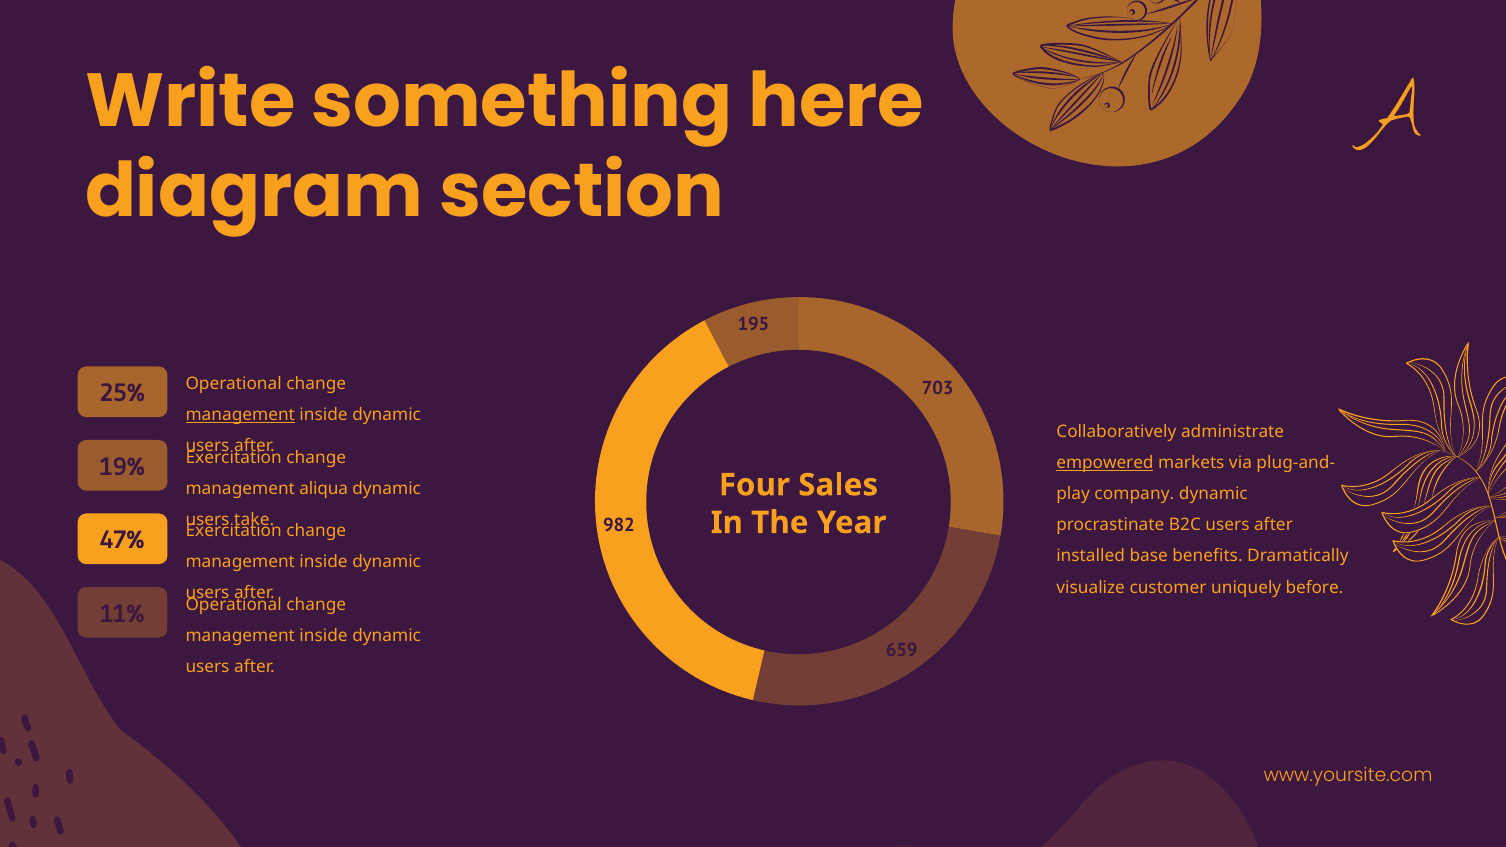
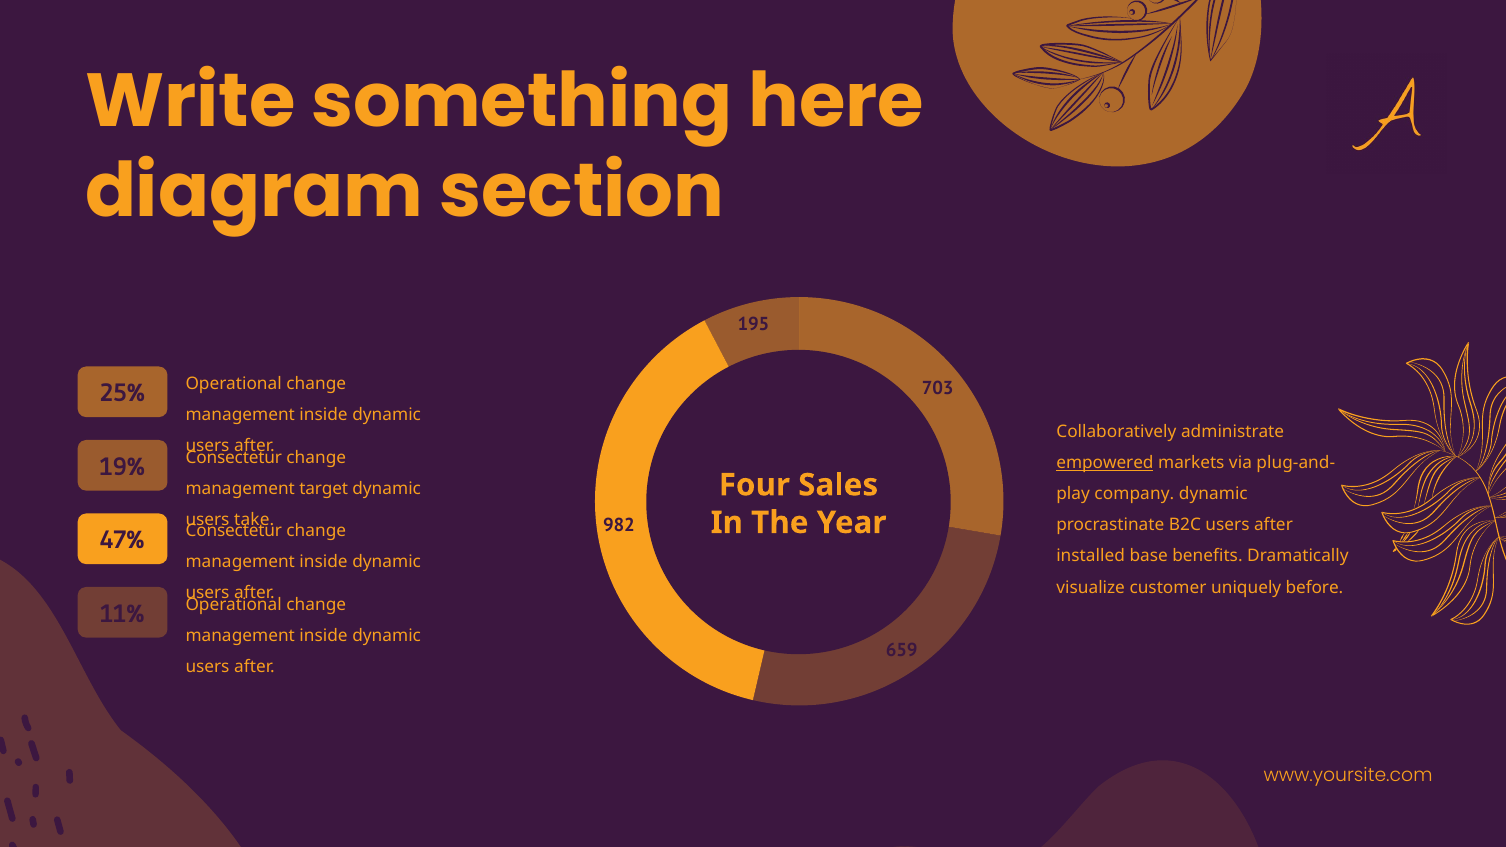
management at (240, 415) underline: present -> none
Exercitation at (234, 457): Exercitation -> Consectetur
aliqua: aliqua -> target
Exercitation at (234, 531): Exercitation -> Consectetur
